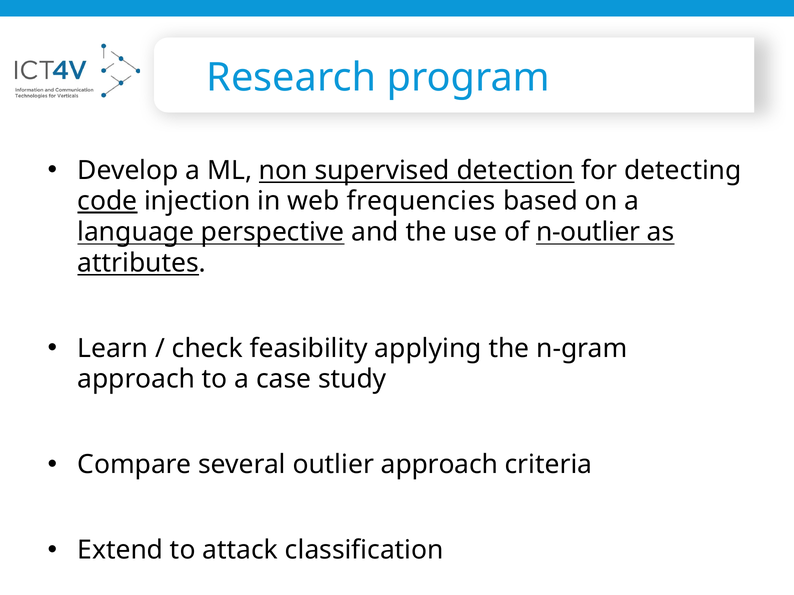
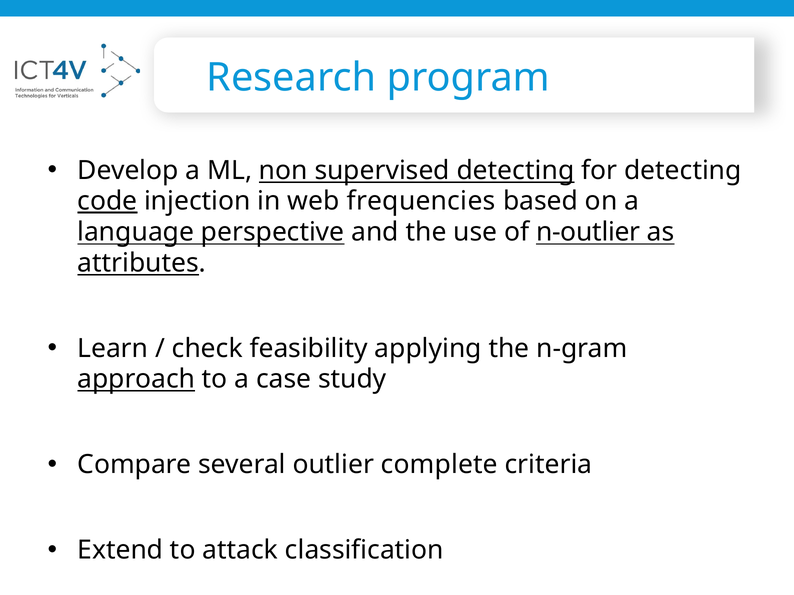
supervised detection: detection -> detecting
approach at (136, 380) underline: none -> present
outlier approach: approach -> complete
